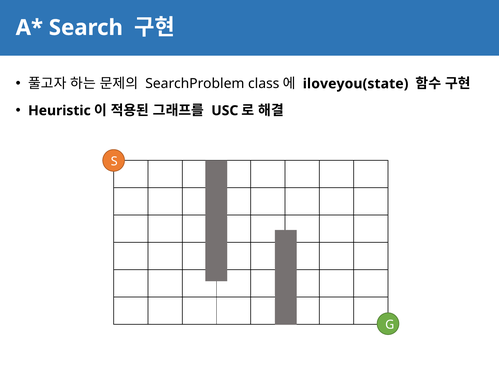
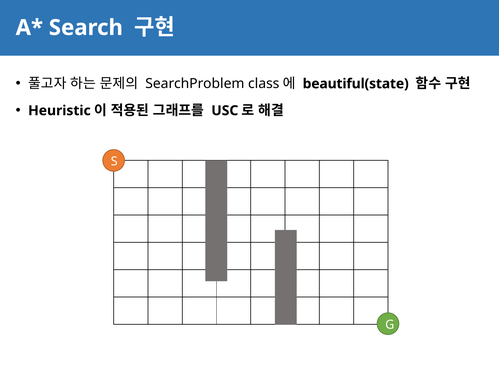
iloveyou(state: iloveyou(state -> beautiful(state
